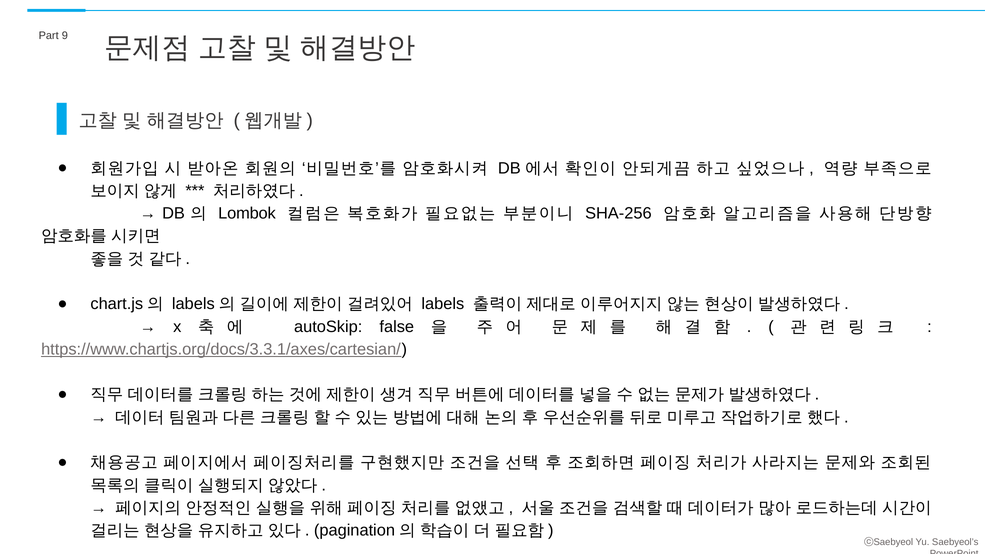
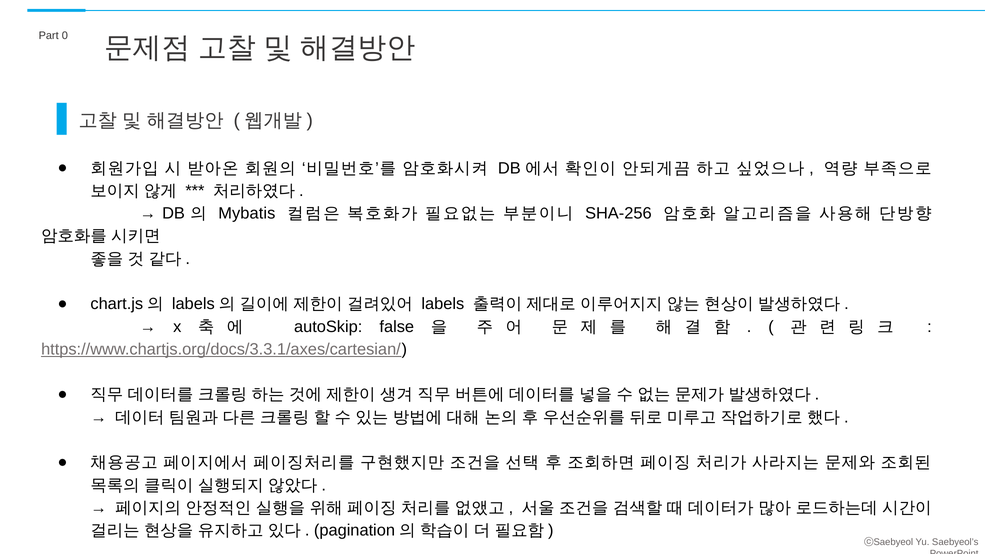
9: 9 -> 0
Lombok: Lombok -> Mybatis
